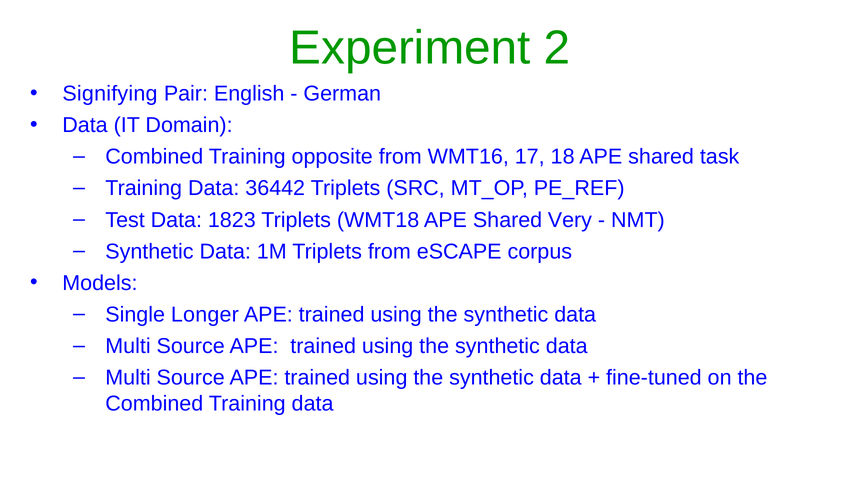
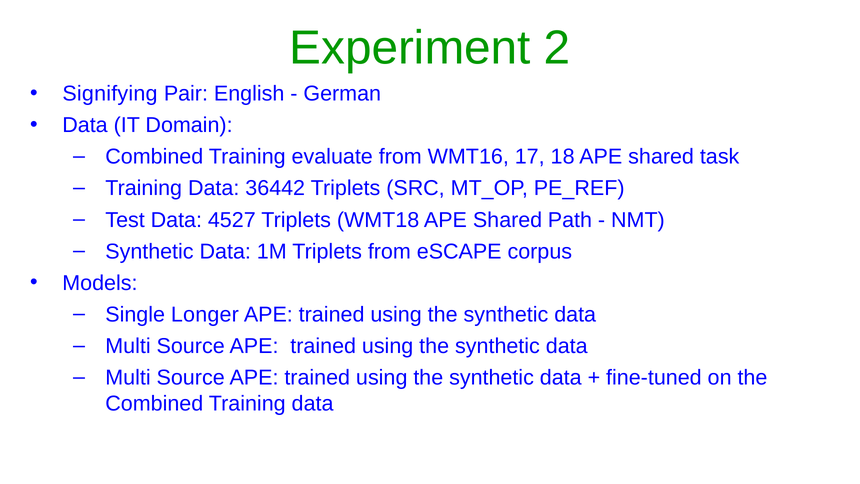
opposite: opposite -> evaluate
1823: 1823 -> 4527
Very: Very -> Path
